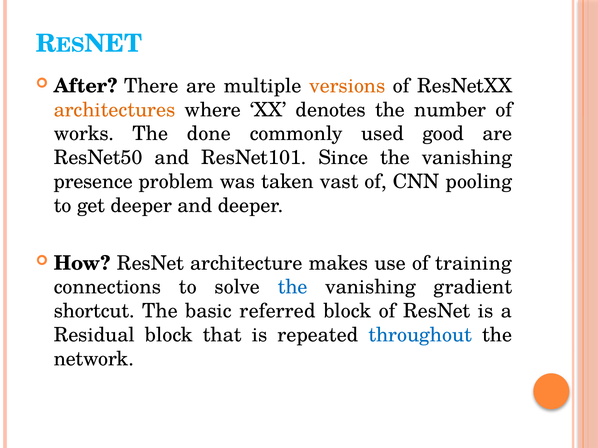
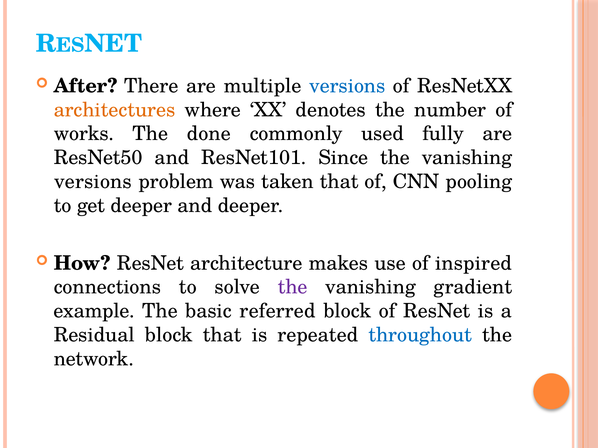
versions at (347, 86) colour: orange -> blue
good: good -> fully
presence at (93, 182): presence -> versions
taken vast: vast -> that
training: training -> inspired
the at (293, 287) colour: blue -> purple
shortcut: shortcut -> example
